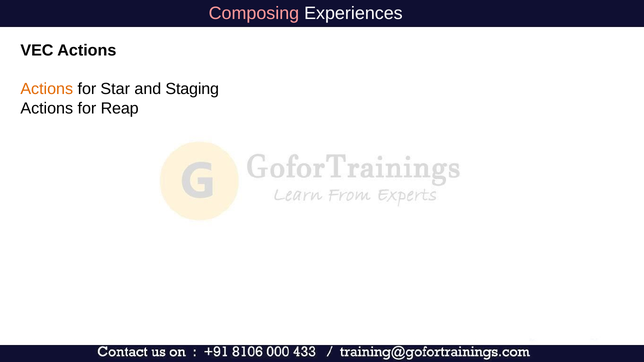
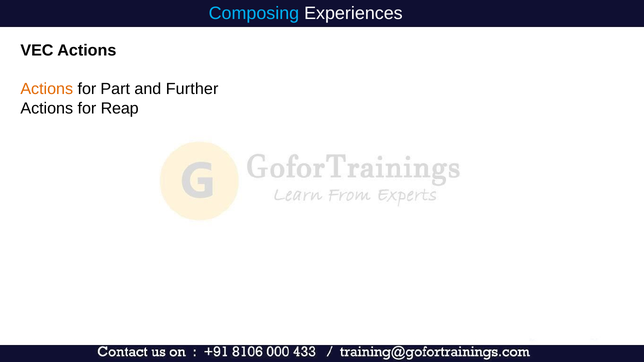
Composing colour: pink -> light blue
Star: Star -> Part
Staging: Staging -> Further
